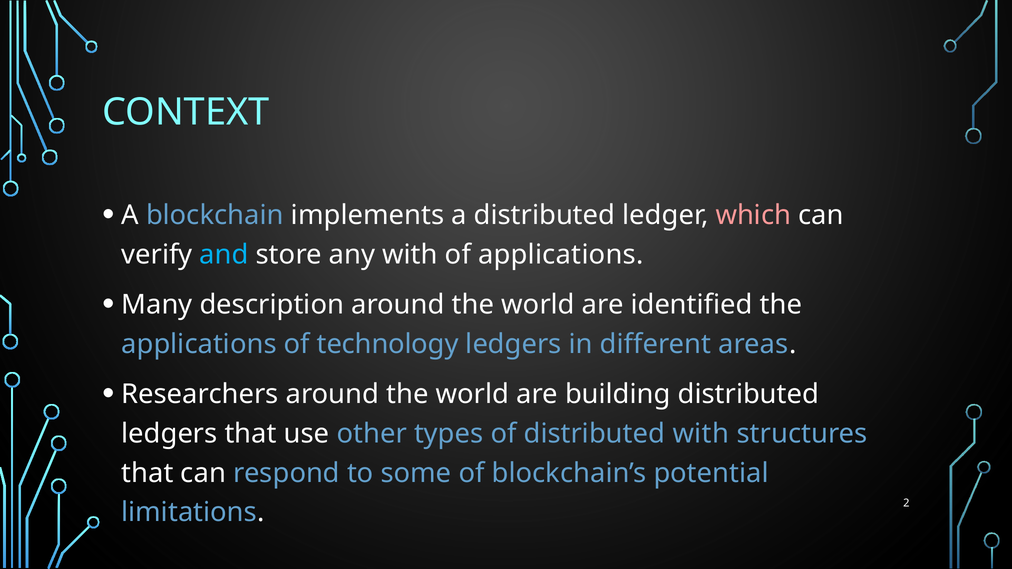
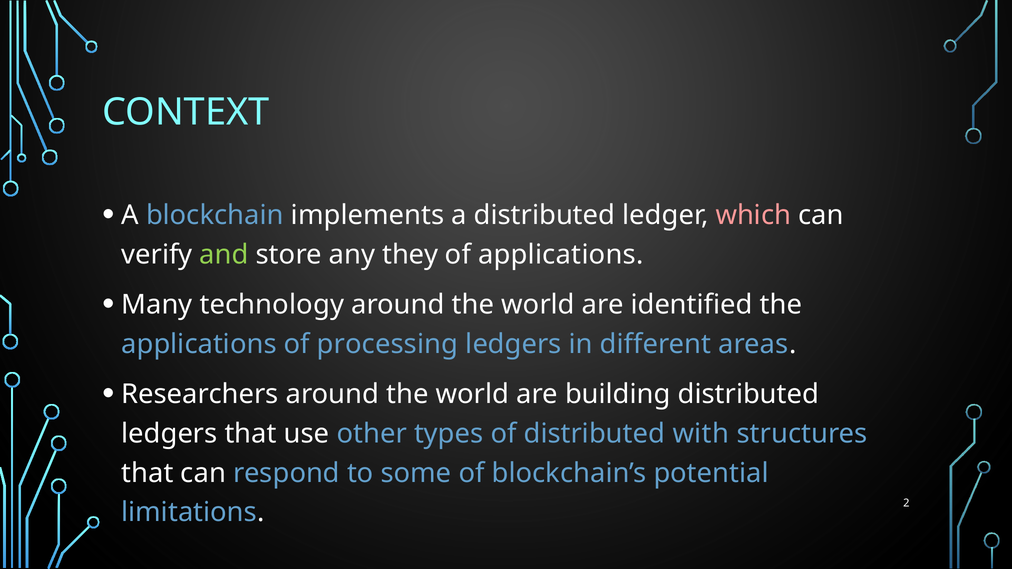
and colour: light blue -> light green
any with: with -> they
description: description -> technology
technology: technology -> processing
